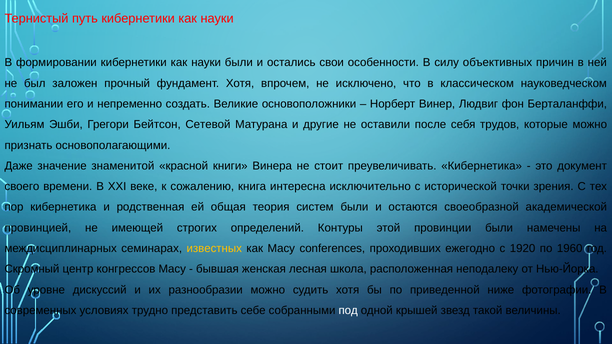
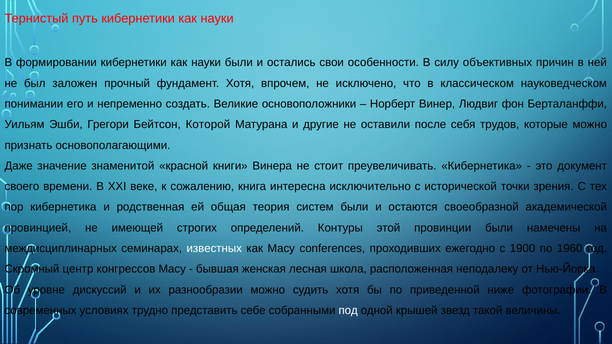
Сетевой: Сетевой -> Которой
известных colour: yellow -> white
1920: 1920 -> 1900
